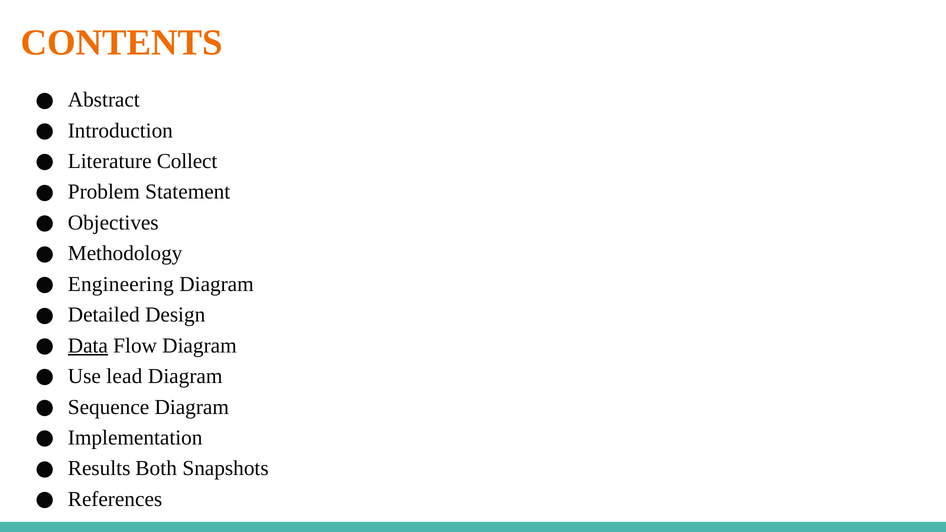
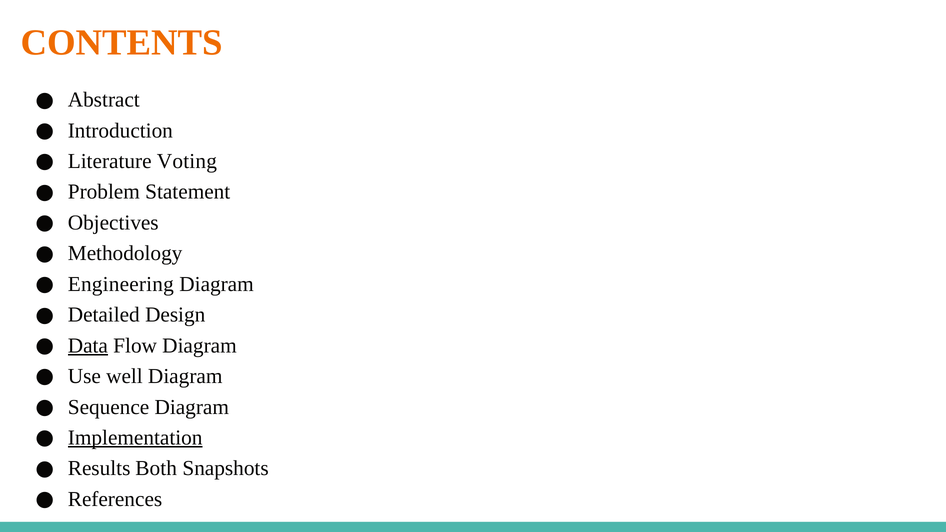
Collect: Collect -> Voting
lead: lead -> well
Implementation underline: none -> present
